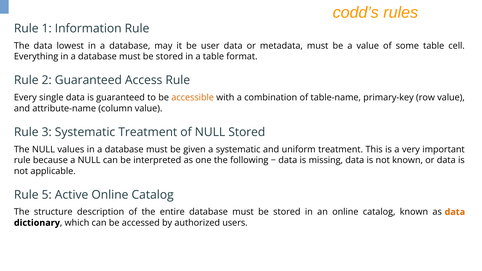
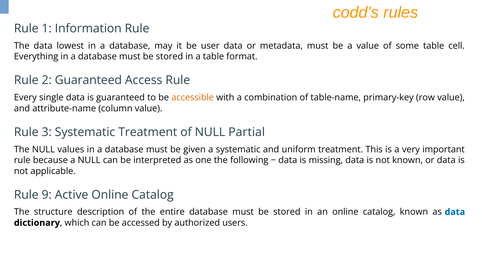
NULL Stored: Stored -> Partial
5: 5 -> 9
data at (455, 212) colour: orange -> blue
